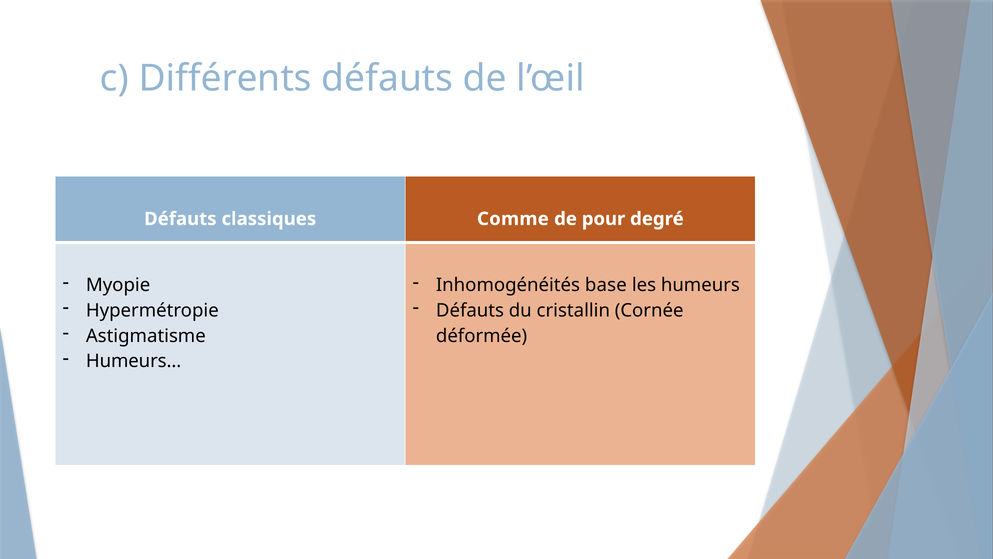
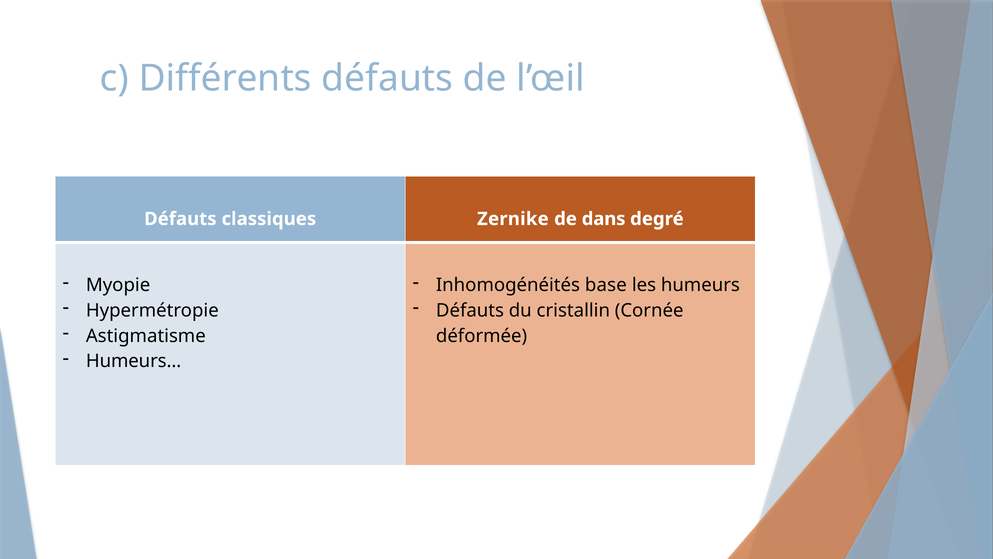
Comme: Comme -> Zernike
pour: pour -> dans
